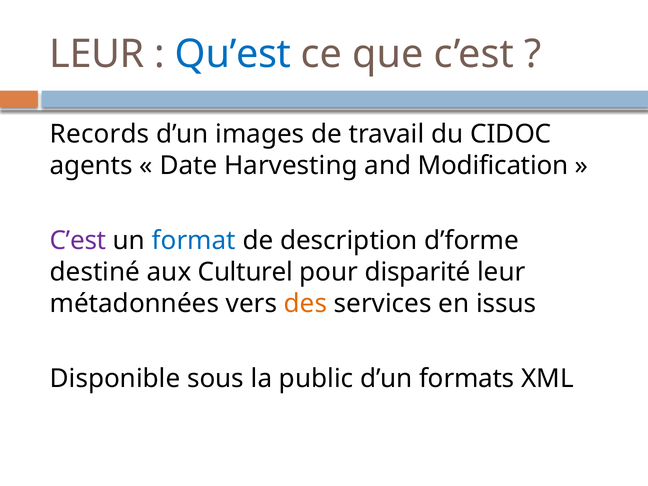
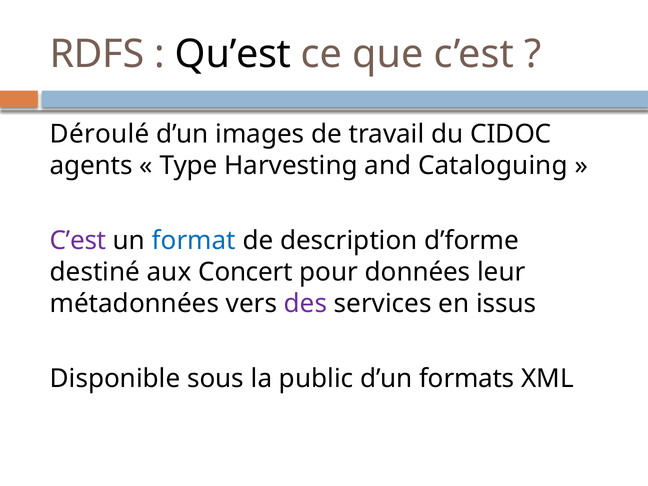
LEUR at (97, 54): LEUR -> RDFS
Qu’est colour: blue -> black
Records: Records -> Déroulé
Date: Date -> Type
Modification: Modification -> Cataloguing
Culturel: Culturel -> Concert
disparité: disparité -> données
des colour: orange -> purple
